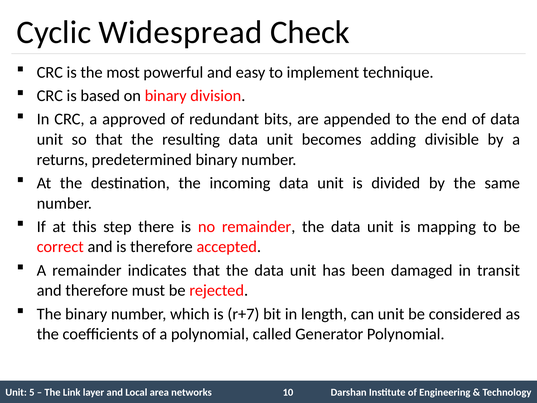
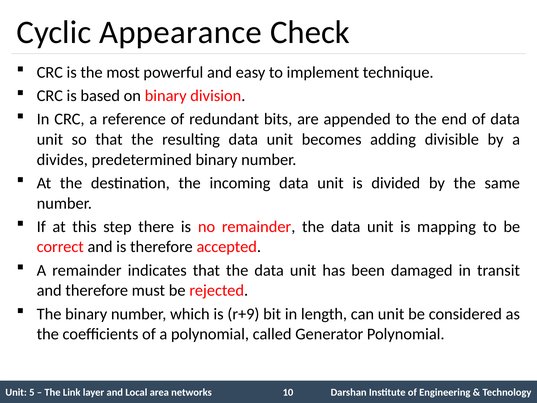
Widespread: Widespread -> Appearance
approved: approved -> reference
returns: returns -> divides
r+7: r+7 -> r+9
